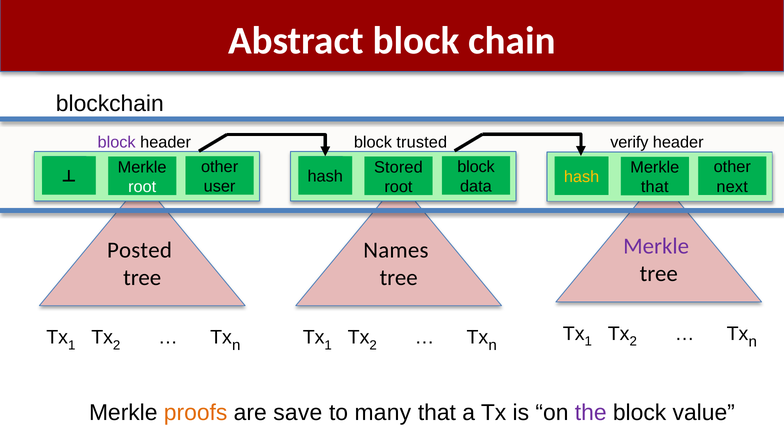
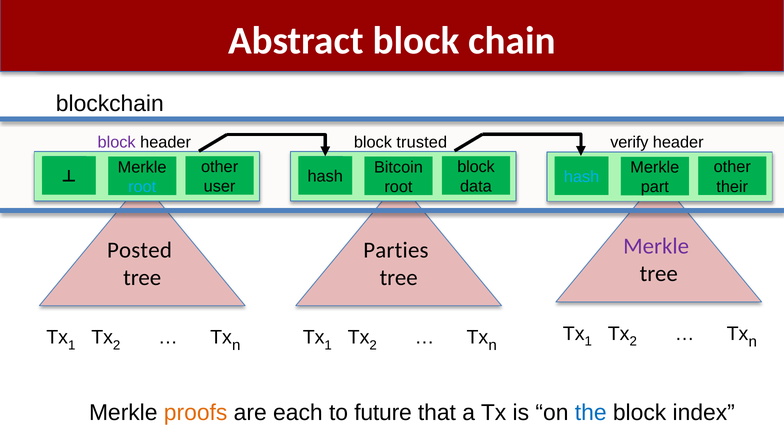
Stored: Stored -> Bitcoin
hash at (582, 177) colour: yellow -> light blue
next: next -> their
root at (142, 187) colour: white -> light blue
that at (655, 187): that -> part
Names: Names -> Parties
save: save -> each
many: many -> future
the colour: purple -> blue
value: value -> index
